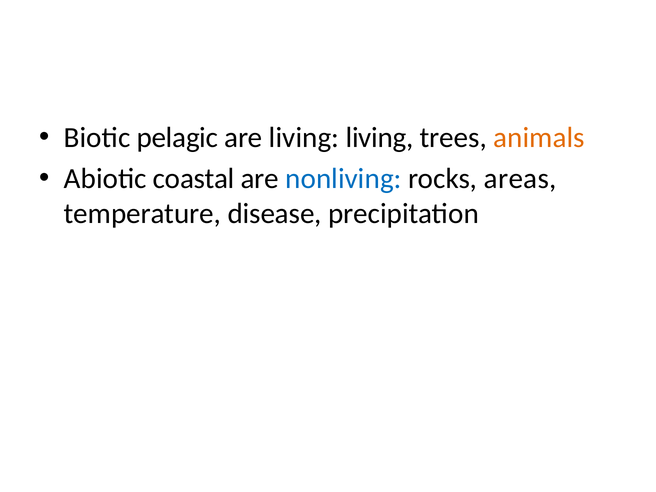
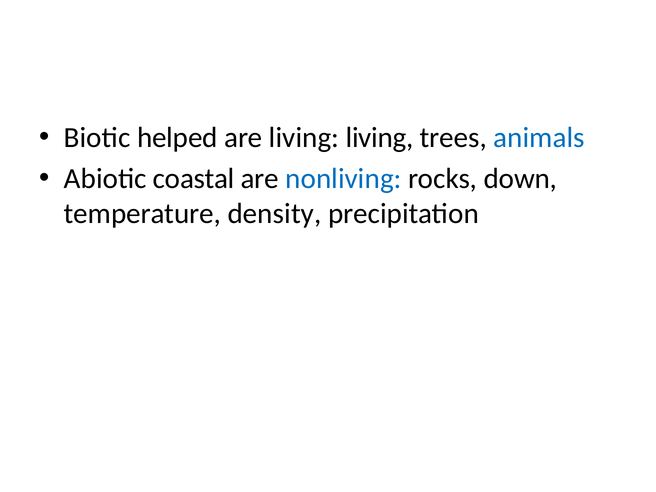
pelagic: pelagic -> helped
animals colour: orange -> blue
areas: areas -> down
disease: disease -> density
